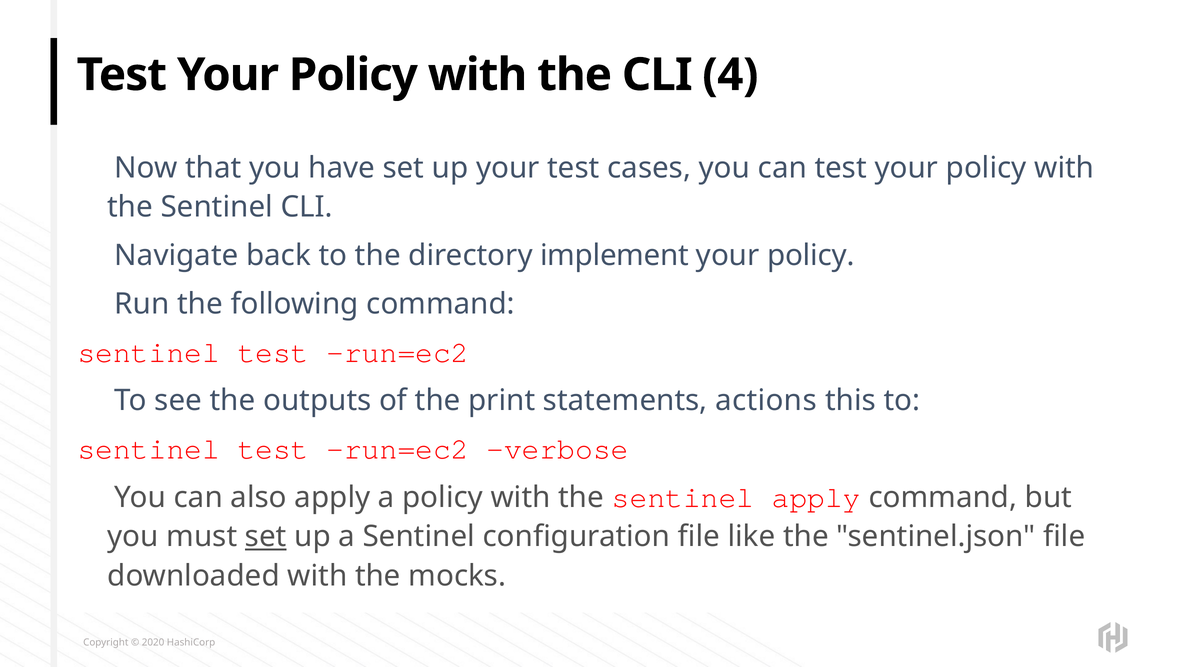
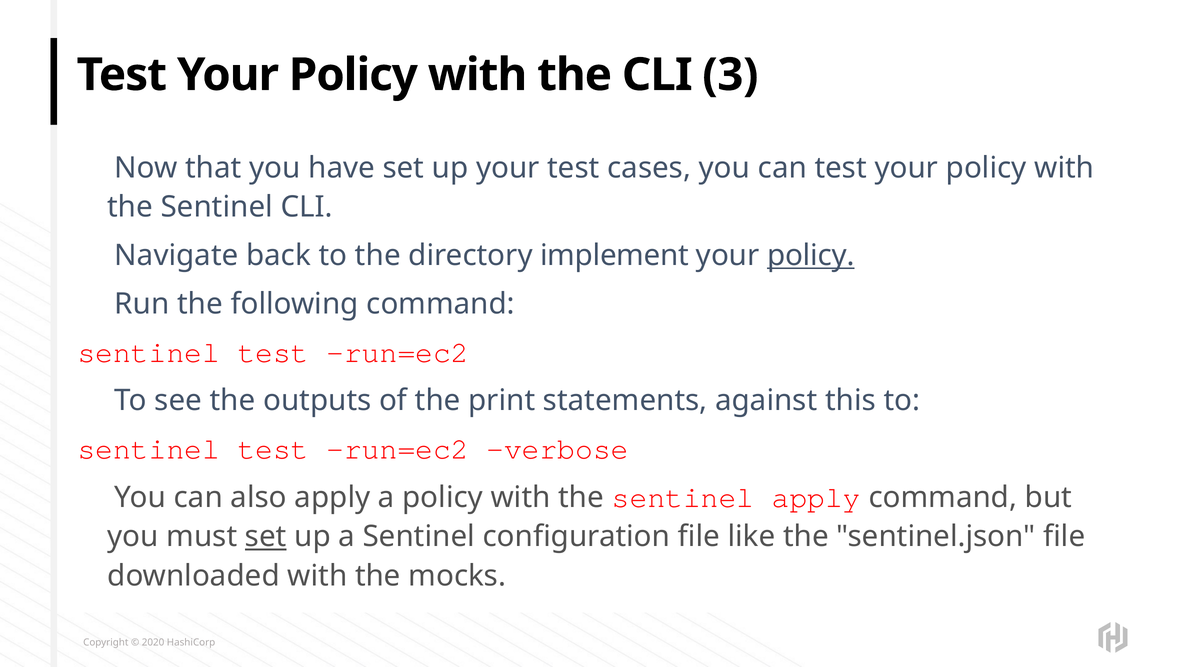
4: 4 -> 3
policy at (811, 255) underline: none -> present
actions: actions -> against
